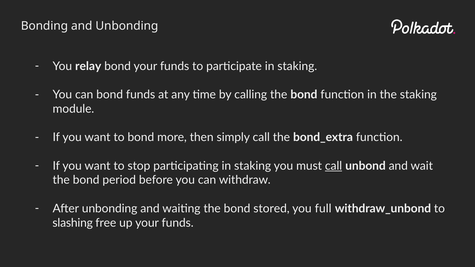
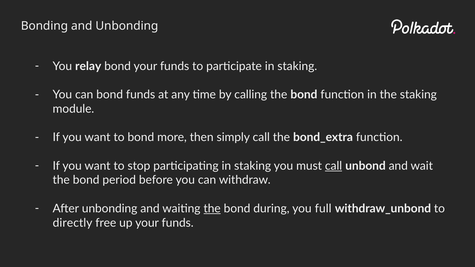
the at (212, 209) underline: none -> present
stored: stored -> during
slashing: slashing -> directly
